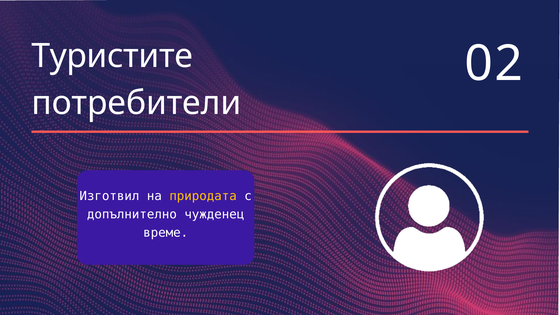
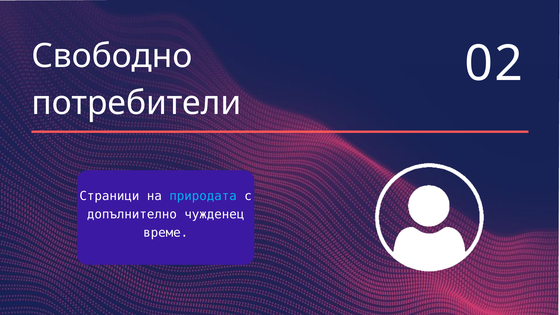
Туристите: Туристите -> Свободно
Изготвил: Изготвил -> Страници
природата colour: yellow -> light blue
